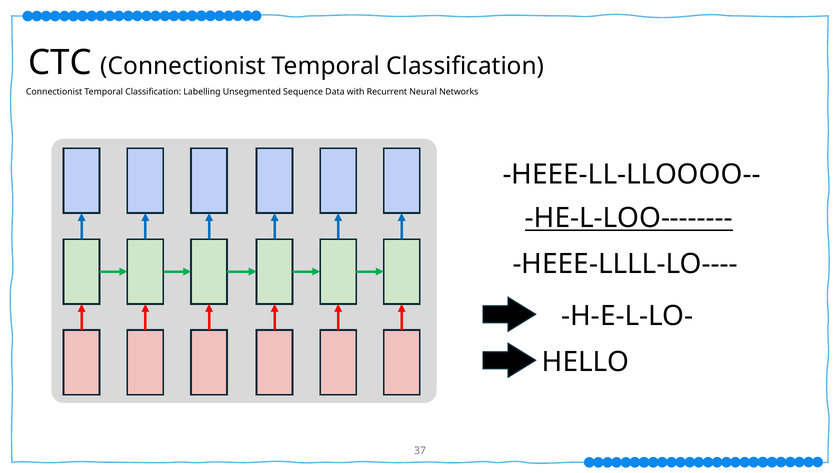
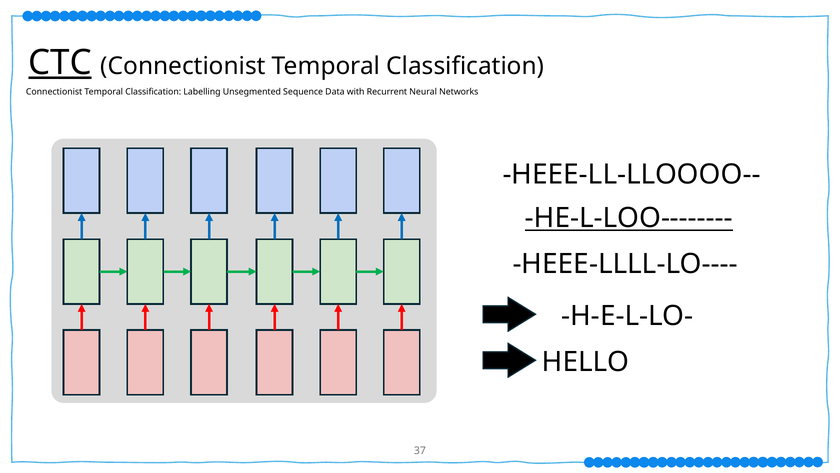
CTC underline: none -> present
